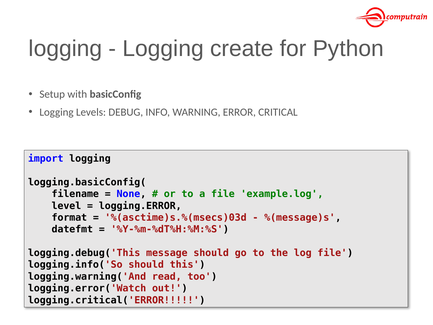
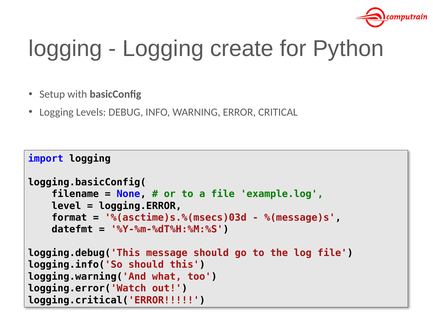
read: read -> what
